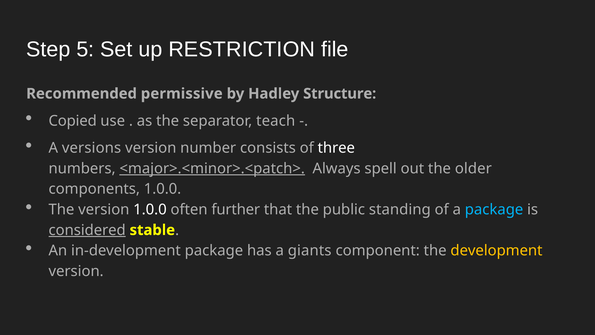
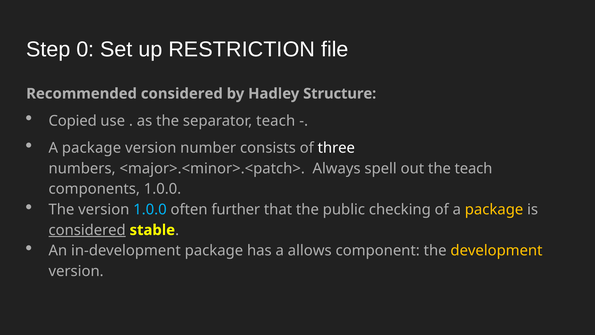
5: 5 -> 0
Recommended permissive: permissive -> considered
versions at (92, 148): versions -> package
<major>.<minor>.<patch> underline: present -> none
the older: older -> teach
1.0.0 at (150, 209) colour: white -> light blue
standing: standing -> checking
package at (494, 209) colour: light blue -> yellow
giants: giants -> allows
